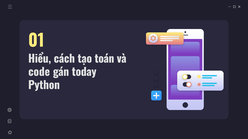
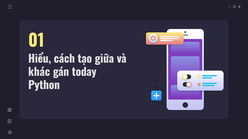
toán: toán -> giữa
code: code -> khác
